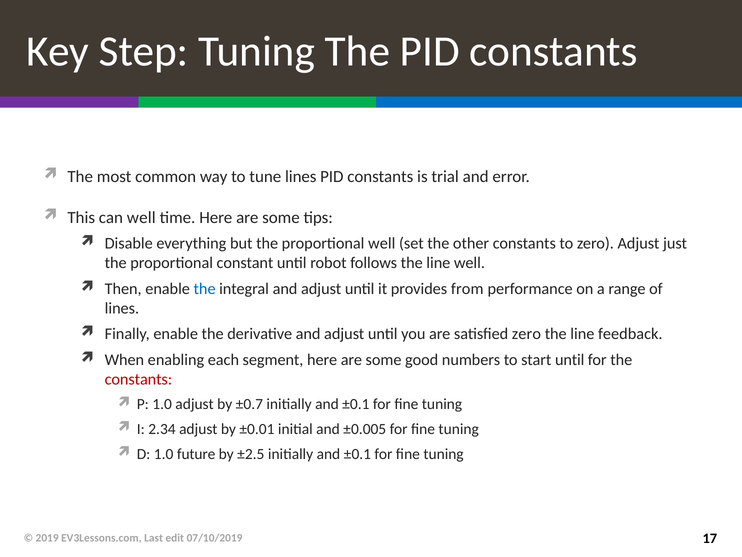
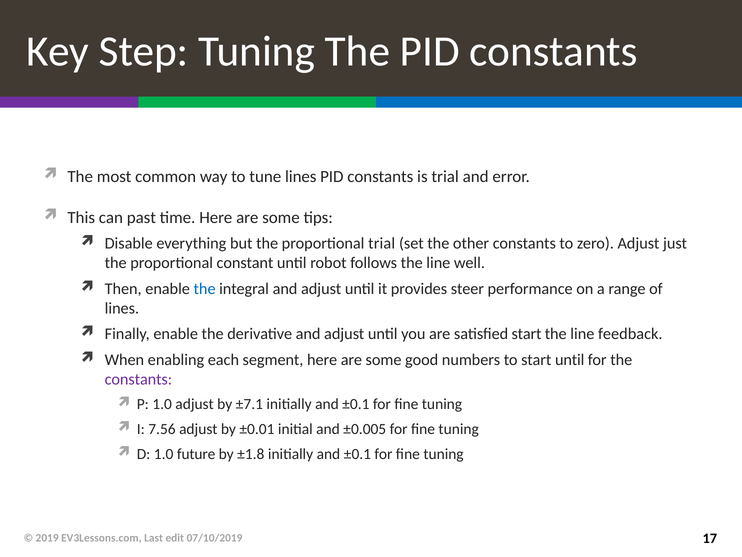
can well: well -> past
proportional well: well -> trial
from: from -> steer
satisfied zero: zero -> start
constants at (138, 379) colour: red -> purple
±0.7: ±0.7 -> ±7.1
2.34: 2.34 -> 7.56
±2.5: ±2.5 -> ±1.8
